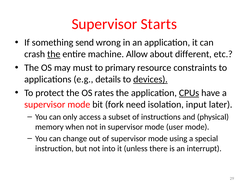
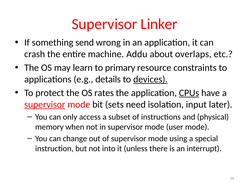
Starts: Starts -> Linker
the at (54, 54) underline: present -> none
Allow: Allow -> Addu
different: different -> overlaps
must: must -> learn
supervisor at (45, 104) underline: none -> present
fork: fork -> sets
